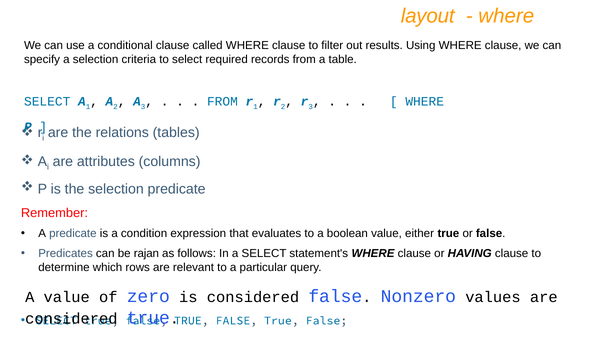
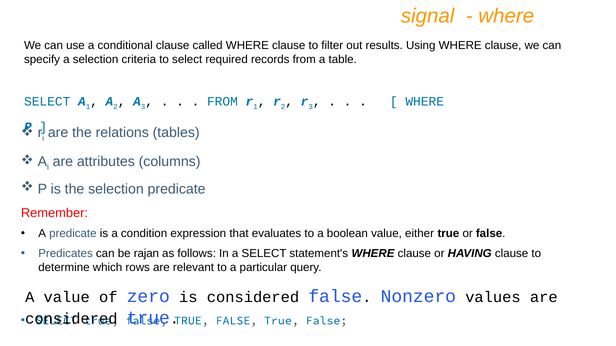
layout: layout -> signal
